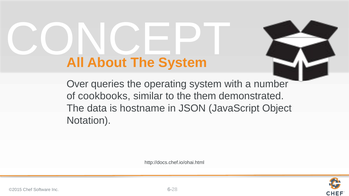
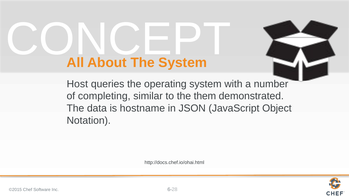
Over: Over -> Host
cookbooks: cookbooks -> completing
